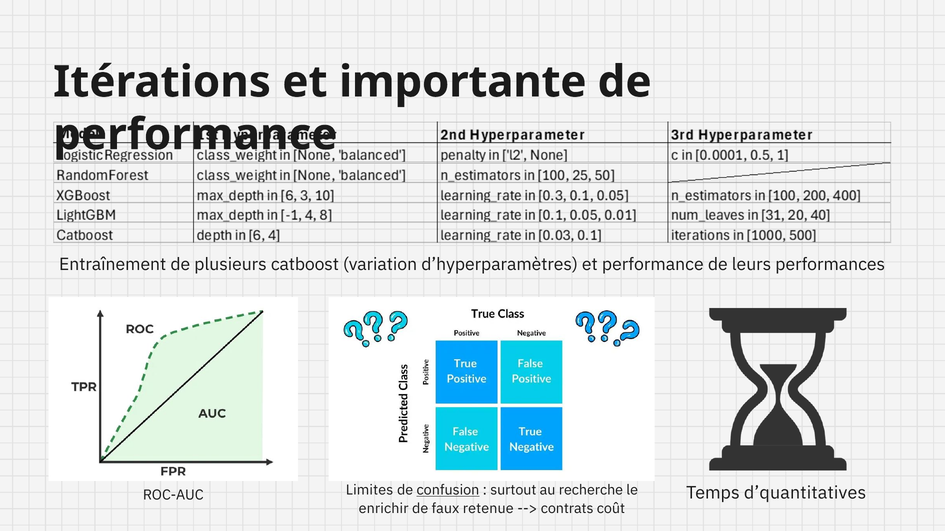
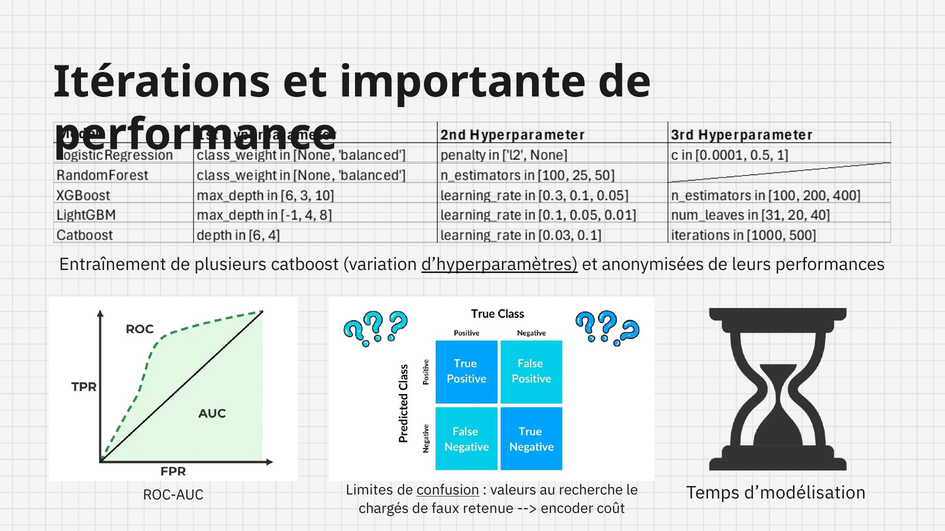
d’hyperparamètres underline: none -> present
et performance: performance -> anonymisées
d’quantitatives: d’quantitatives -> d’modélisation
surtout: surtout -> valeurs
enrichir: enrichir -> chargés
contrats: contrats -> encoder
